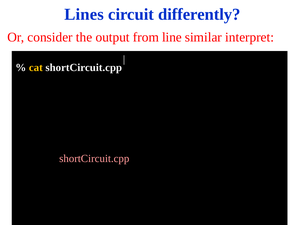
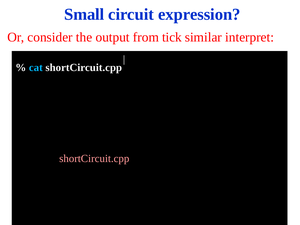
Lines: Lines -> Small
differently: differently -> expression
line: line -> tick
cat colour: yellow -> light blue
